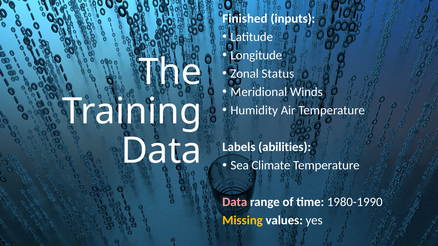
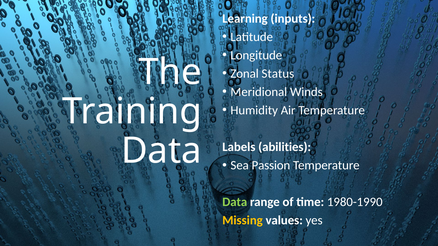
Finished: Finished -> Learning
Climate: Climate -> Passion
Data at (235, 202) colour: pink -> light green
